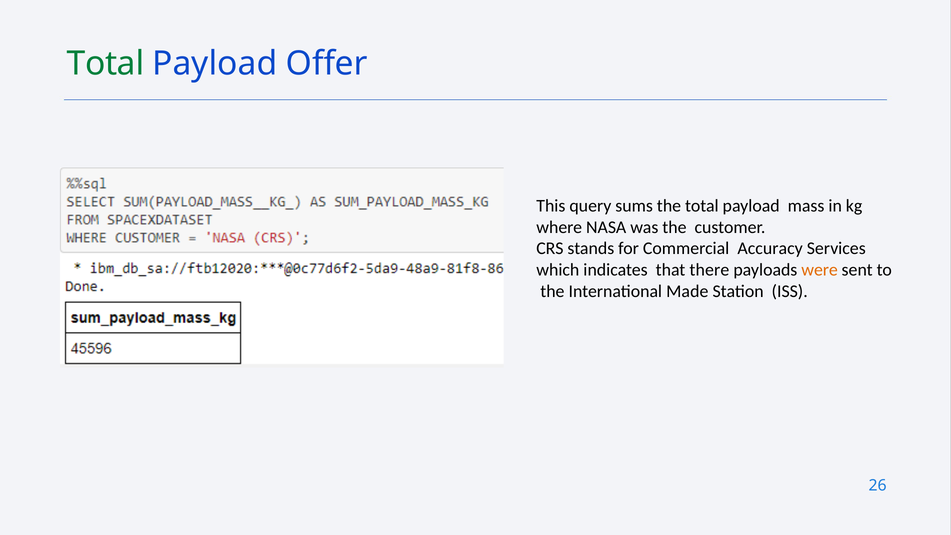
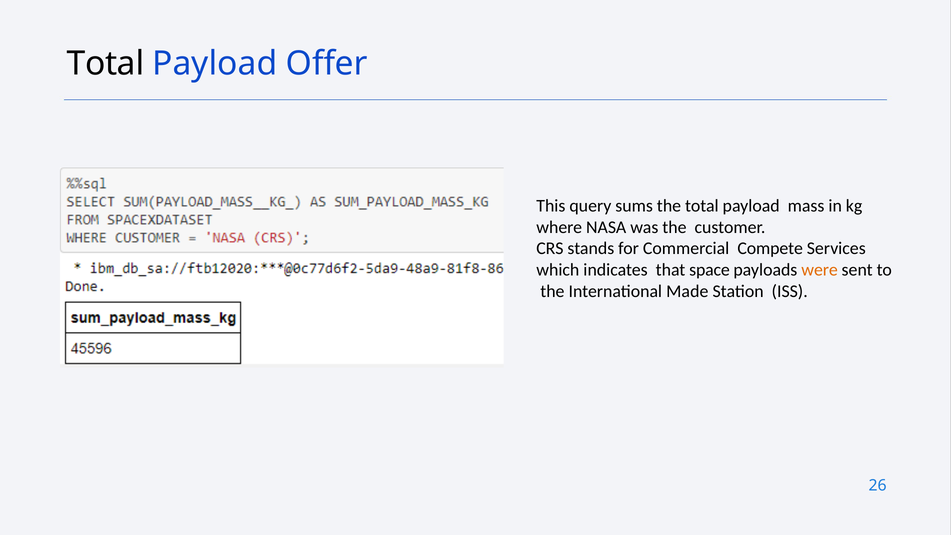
Total at (105, 64) colour: green -> black
Accuracy: Accuracy -> Compete
there: there -> space
